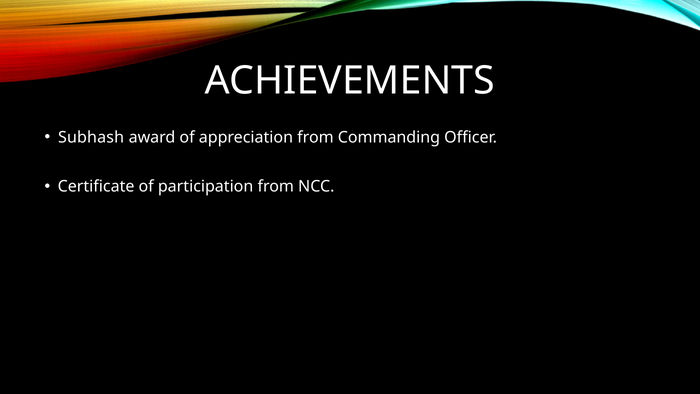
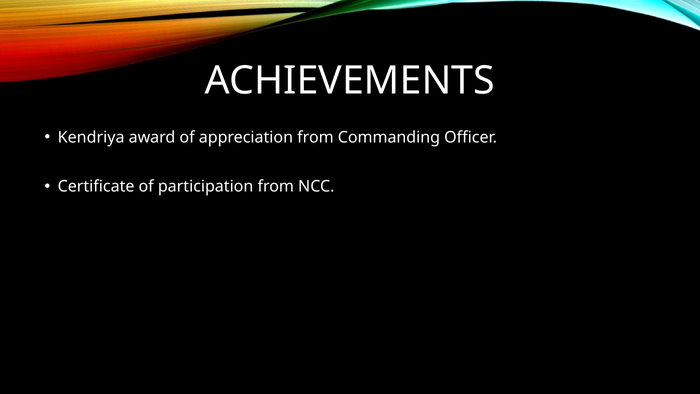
Subhash: Subhash -> Kendriya
